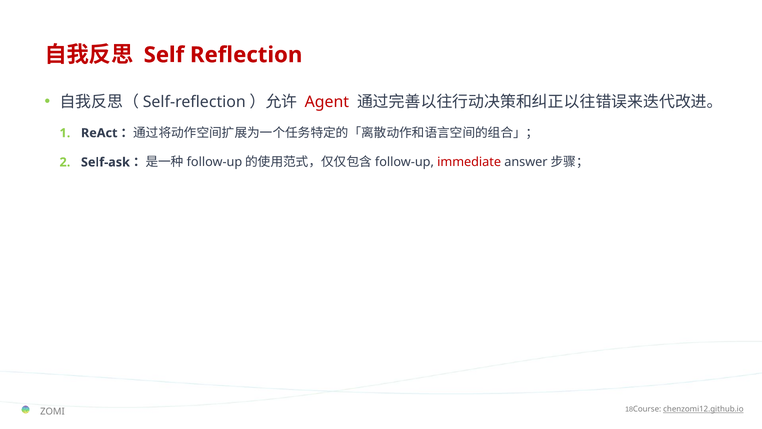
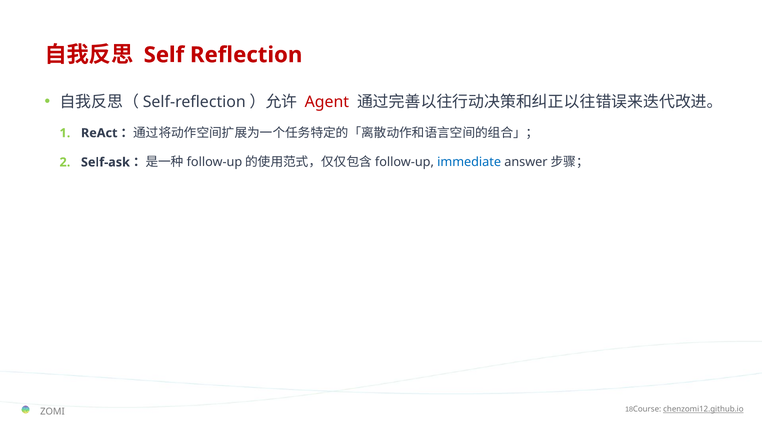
immediate colour: red -> blue
